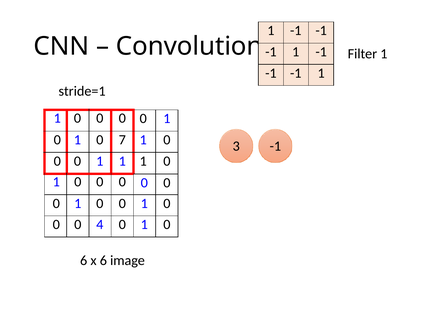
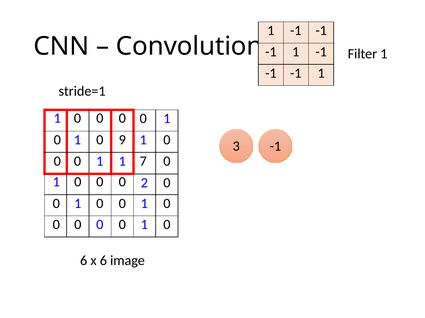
7: 7 -> 9
1 1 1: 1 -> 7
0 at (144, 183): 0 -> 2
4 at (100, 225): 4 -> 0
